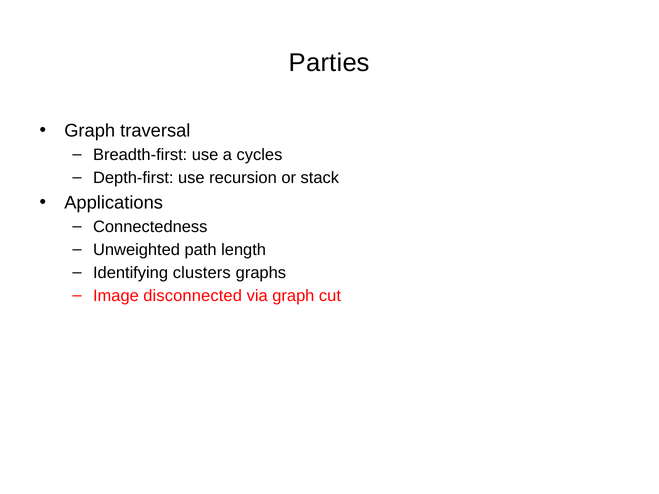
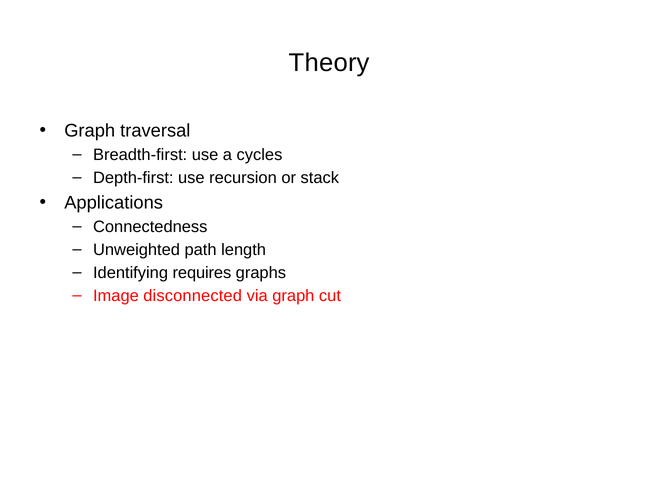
Parties: Parties -> Theory
clusters: clusters -> requires
